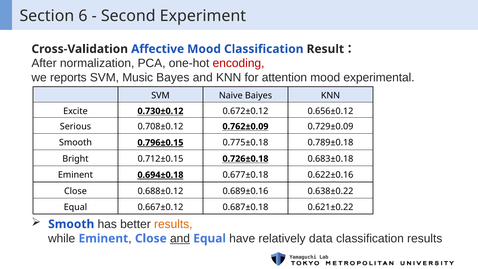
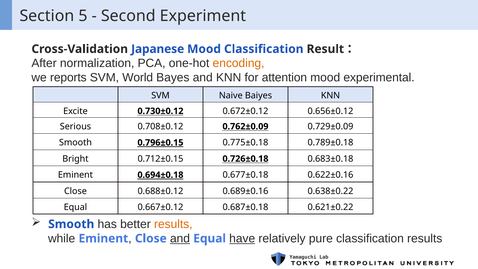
6: 6 -> 5
Affective: Affective -> Japanese
encoding colour: red -> orange
Music: Music -> World
have underline: none -> present
data: data -> pure
